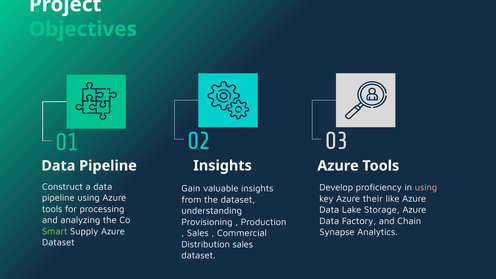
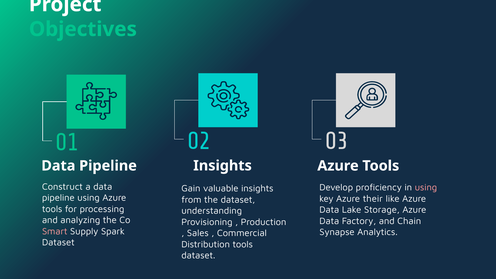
Smart colour: light green -> pink
Supply Azure: Azure -> Spark
Distribution sales: sales -> tools
